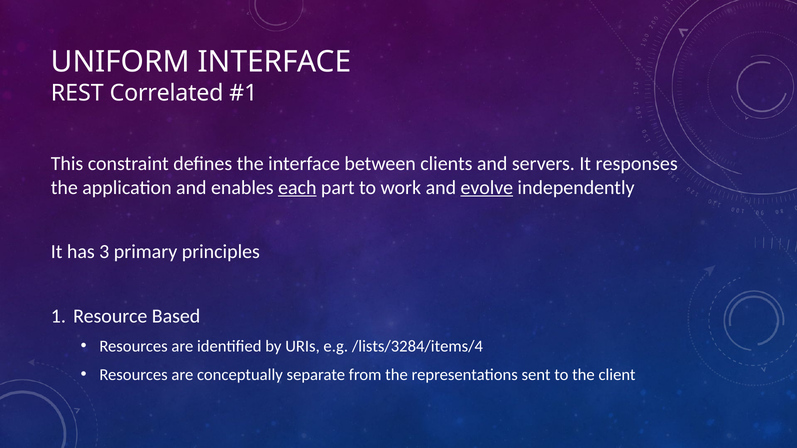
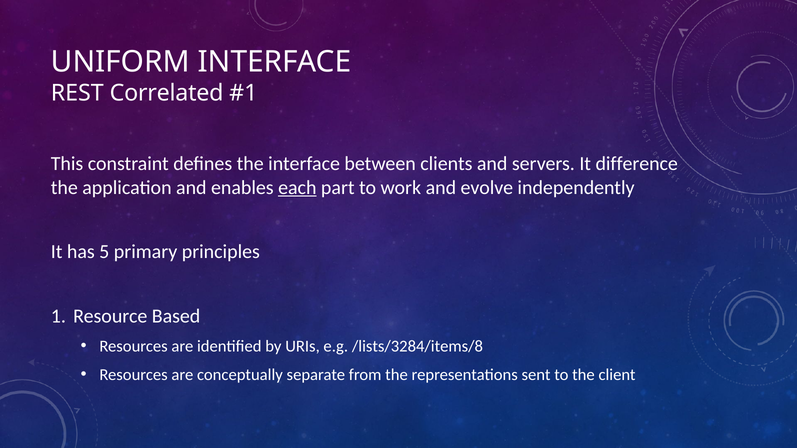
responses: responses -> difference
evolve underline: present -> none
3: 3 -> 5
/lists/3284/items/4: /lists/3284/items/4 -> /lists/3284/items/8
